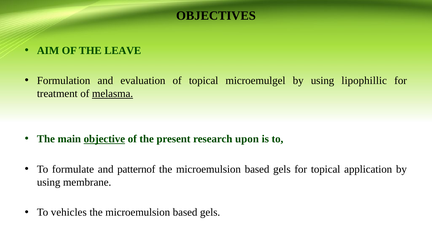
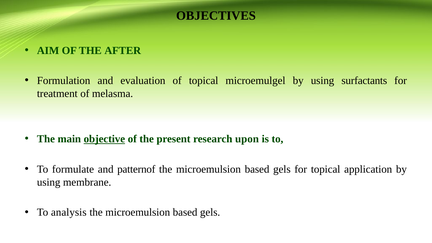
LEAVE: LEAVE -> AFTER
lipophillic: lipophillic -> surfactants
melasma underline: present -> none
vehicles: vehicles -> analysis
